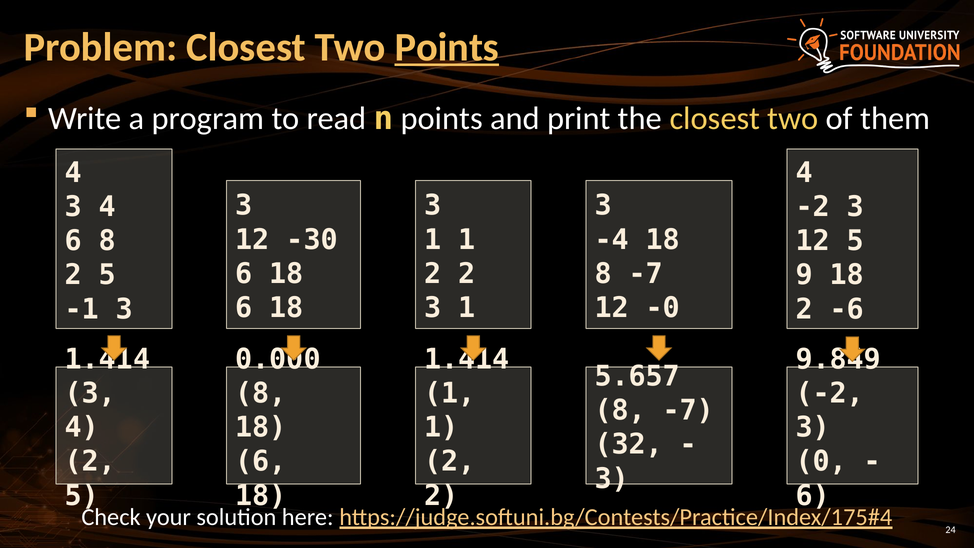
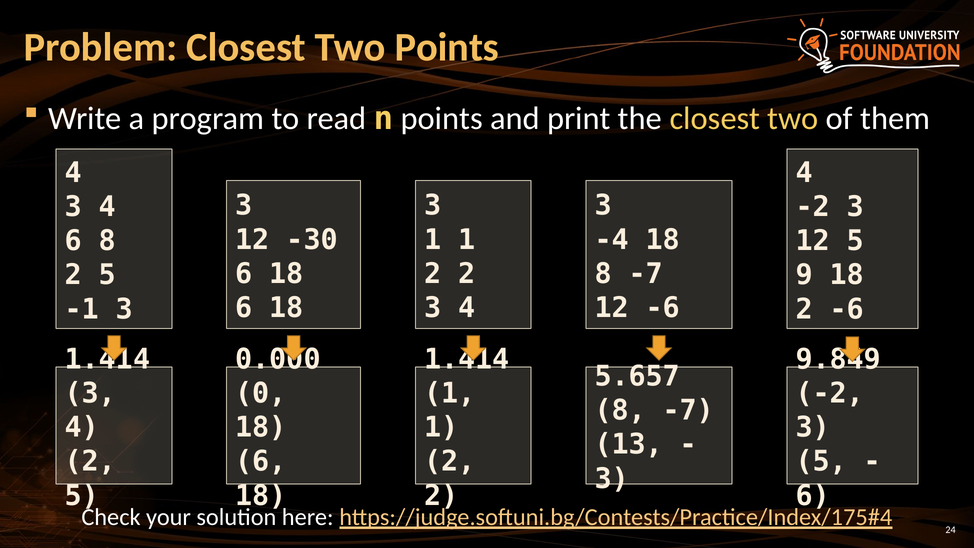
Points at (447, 47) underline: present -> none
1 at (467, 308): 1 -> 4
12 -0: -0 -> -6
8 at (261, 393): 8 -> 0
32: 32 -> 13
0 at (821, 462): 0 -> 5
